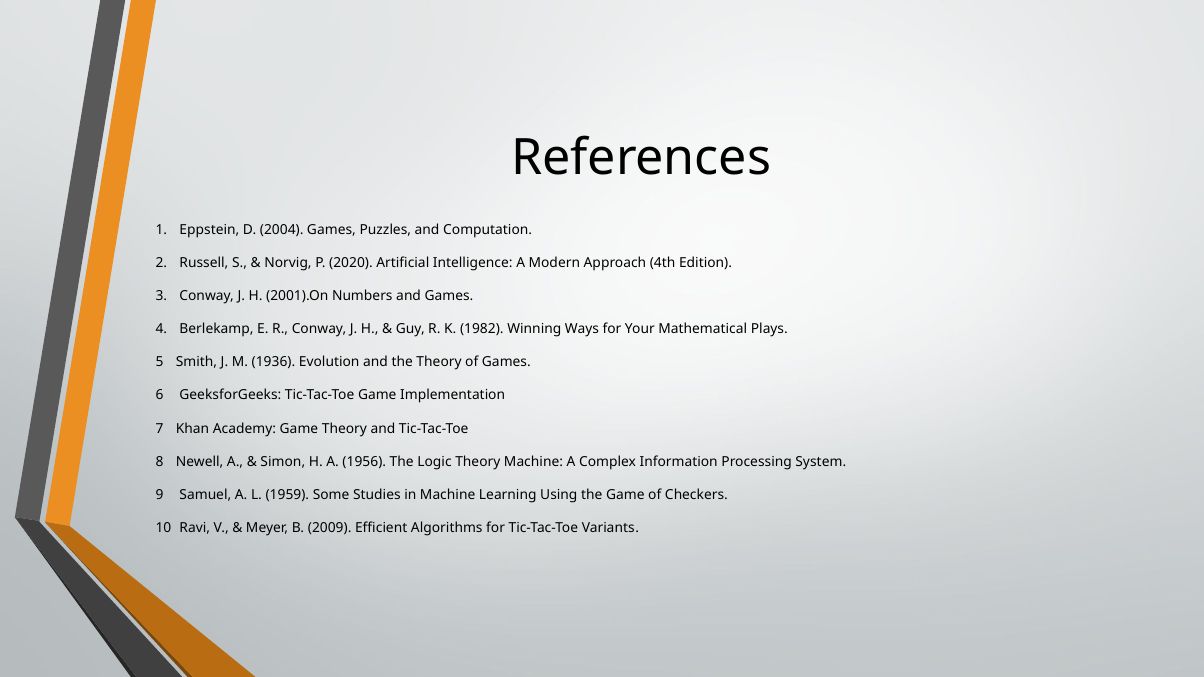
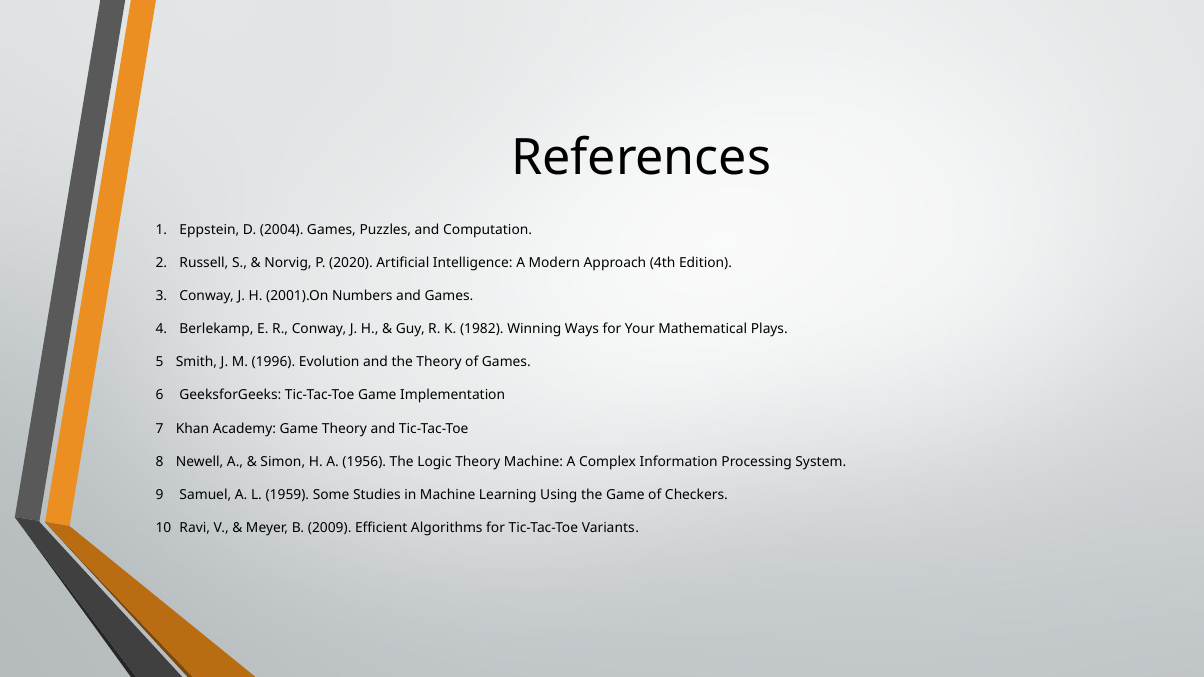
1936: 1936 -> 1996
